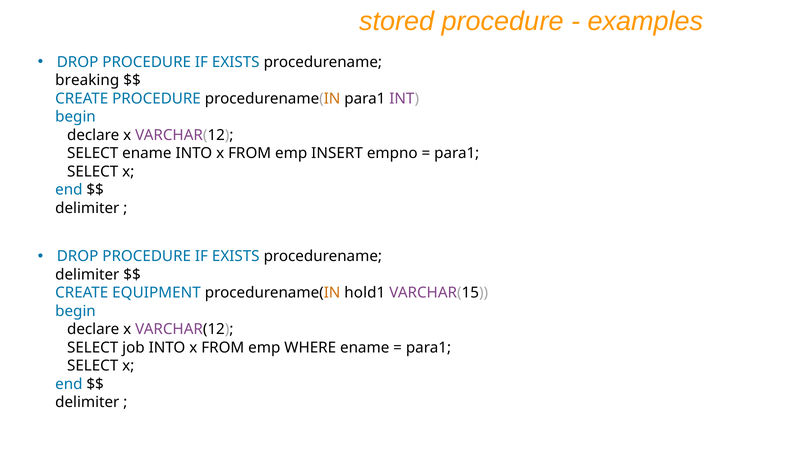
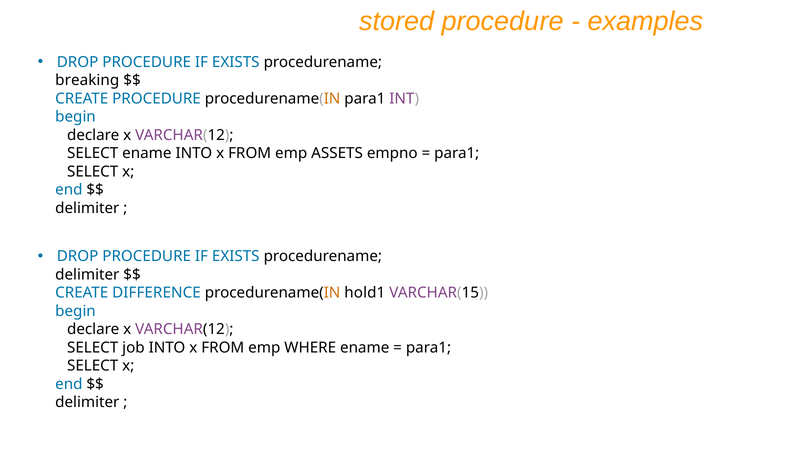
INSERT: INSERT -> ASSETS
EQUIPMENT: EQUIPMENT -> DIFFERENCE
